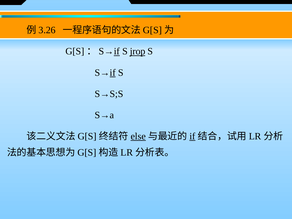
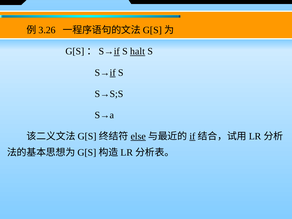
jrop: jrop -> halt
